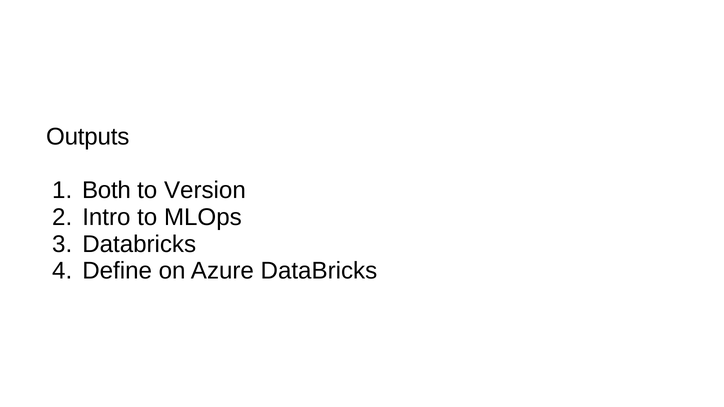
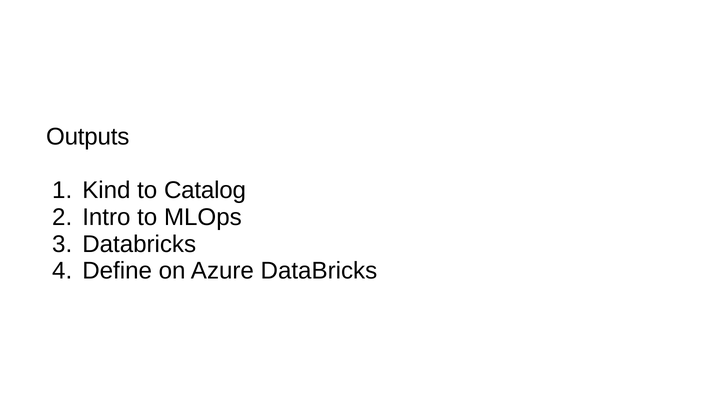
Both: Both -> Kind
Version: Version -> Catalog
